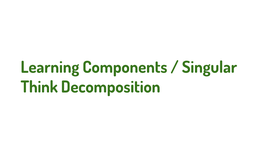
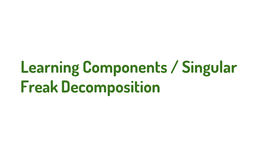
Think: Think -> Freak
